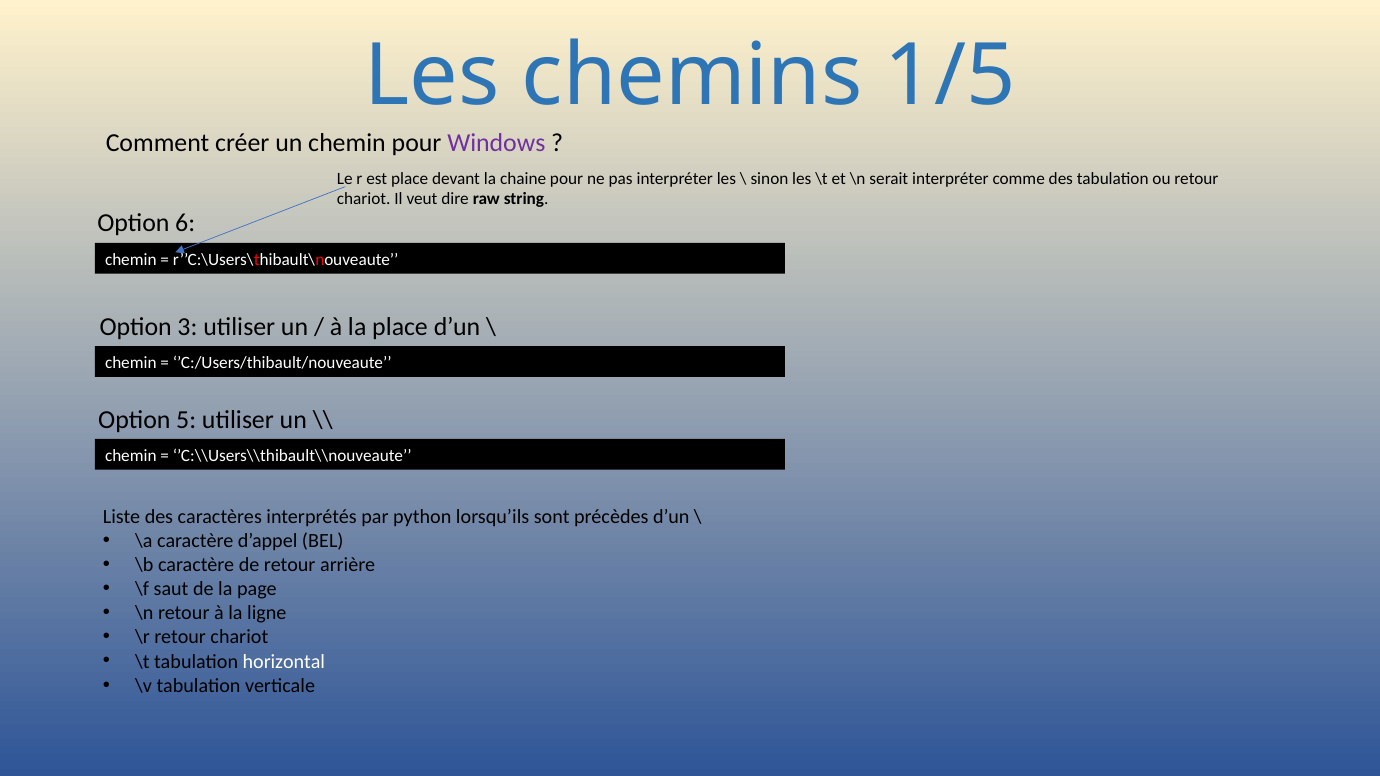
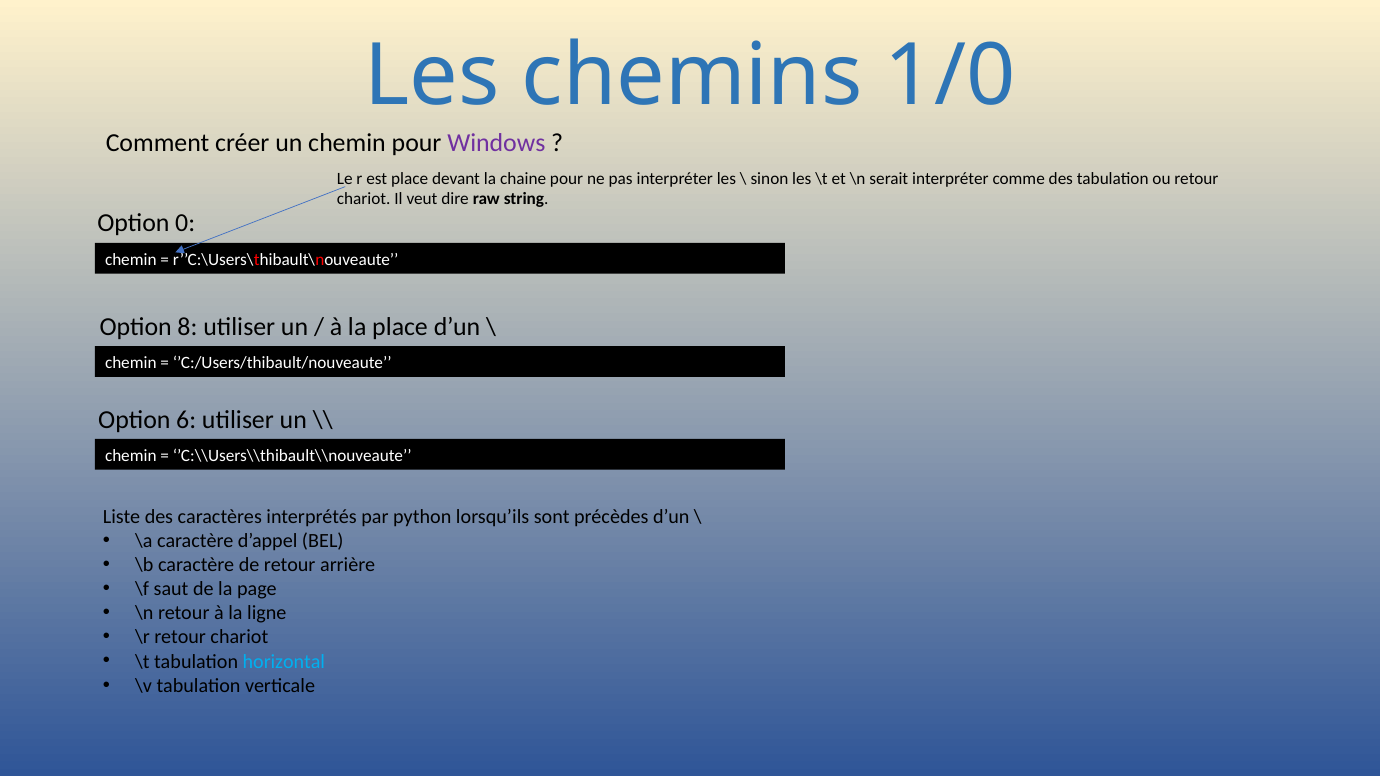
1/5: 1/5 -> 1/0
6: 6 -> 0
3: 3 -> 8
5: 5 -> 6
horizontal colour: white -> light blue
